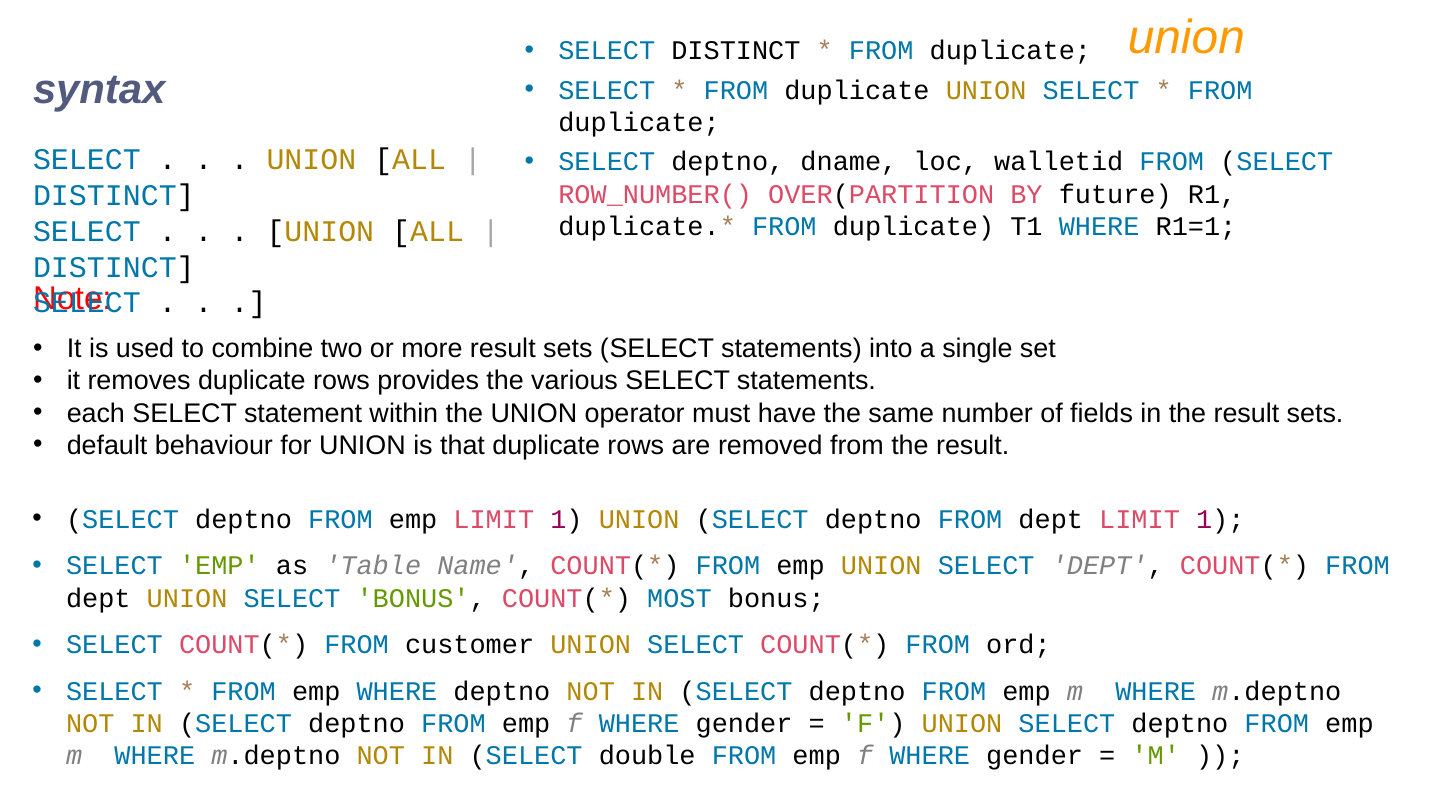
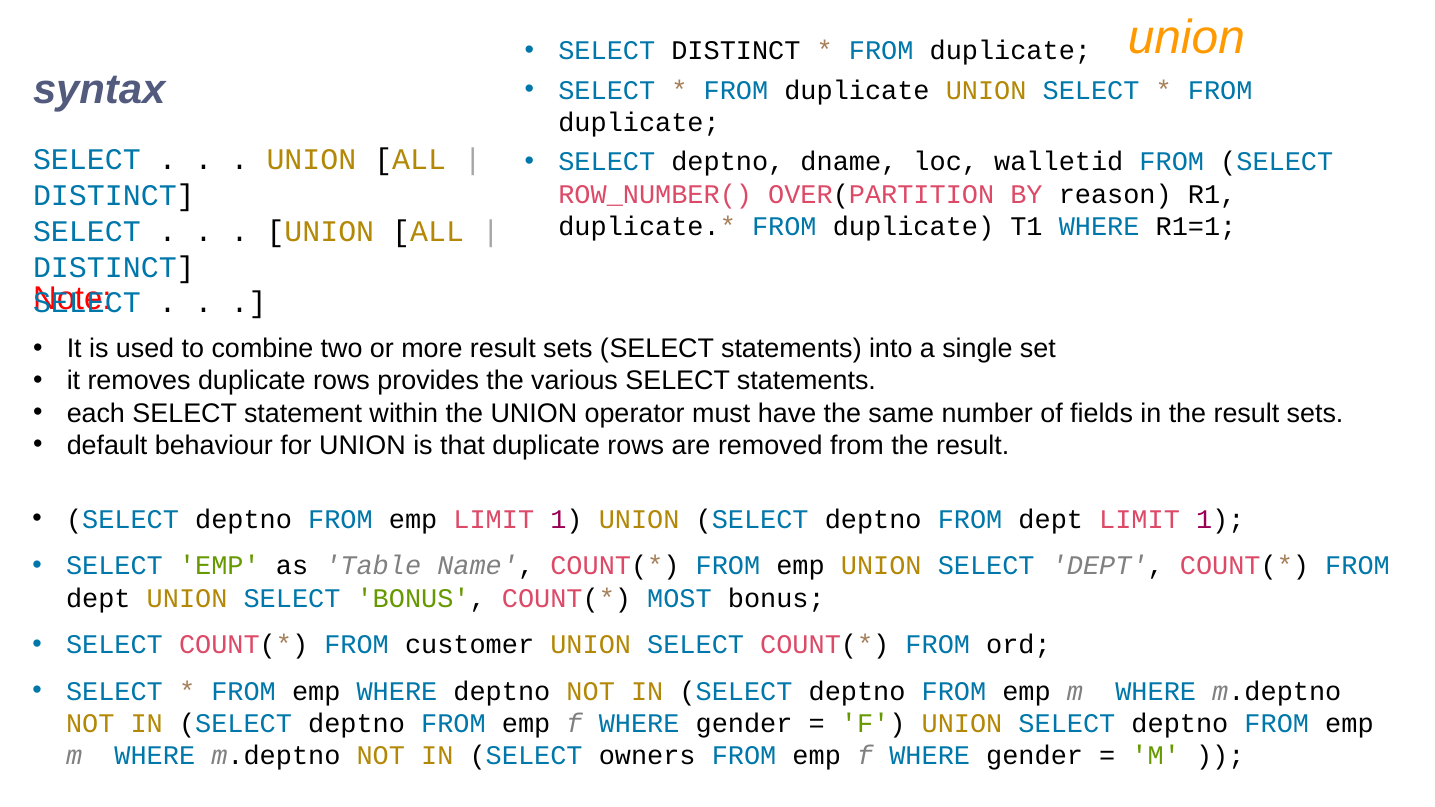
future: future -> reason
double: double -> owners
